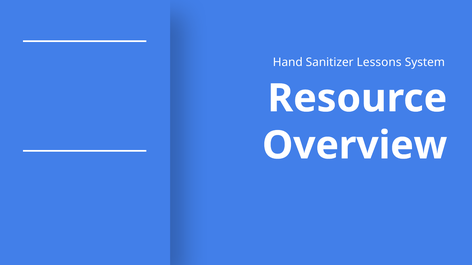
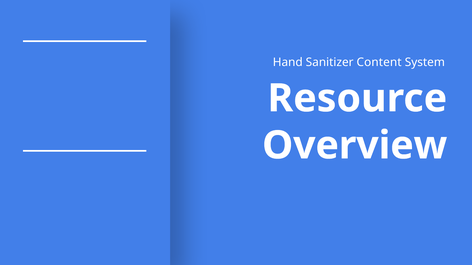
Lessons: Lessons -> Content
